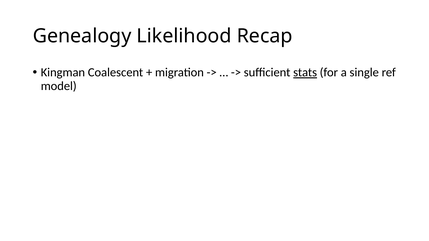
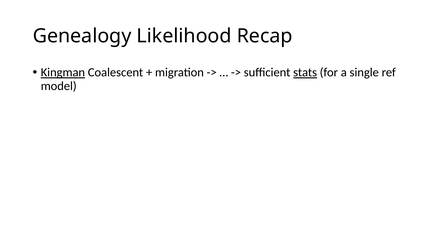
Kingman underline: none -> present
